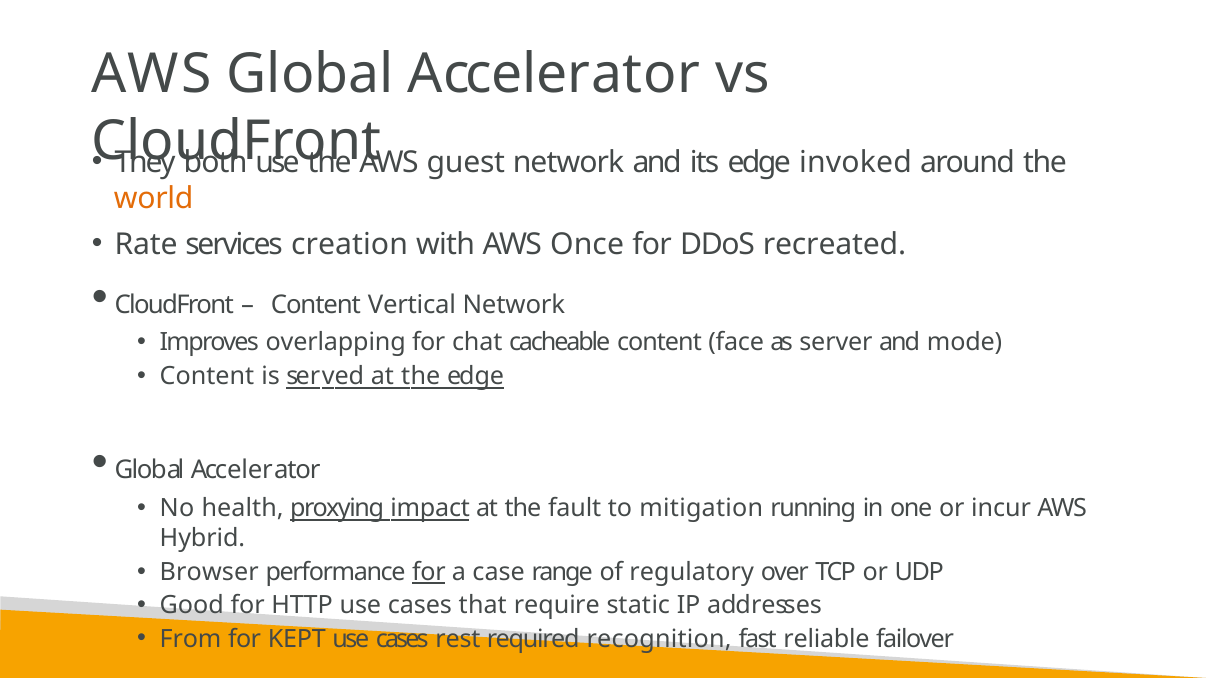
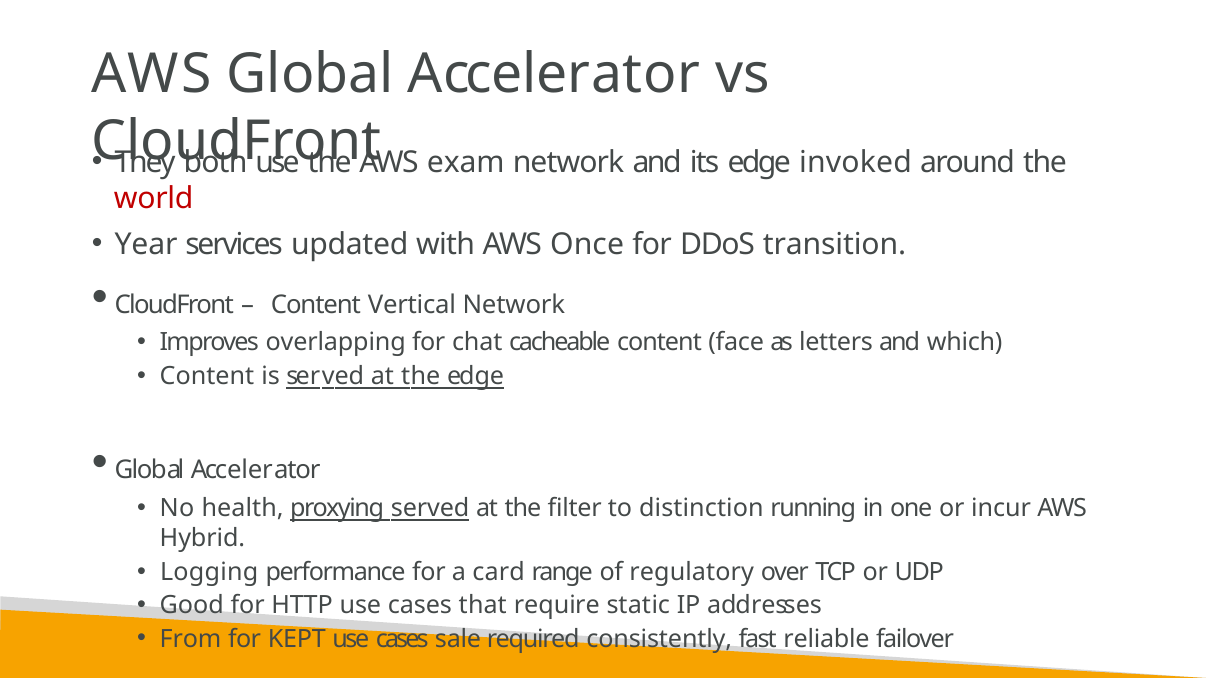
guest: guest -> exam
world colour: orange -> red
Rate: Rate -> Year
creation: creation -> updated
recreated: recreated -> transition
server: server -> letters
mode: mode -> which
proxying impact: impact -> served
fault: fault -> filter
mitigation: mitigation -> distinction
Browser: Browser -> Logging
for at (429, 573) underline: present -> none
case: case -> card
rest: rest -> sale
recognition: recognition -> consistently
